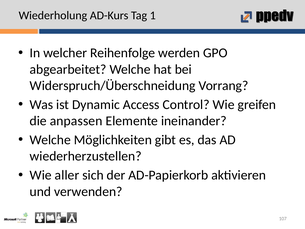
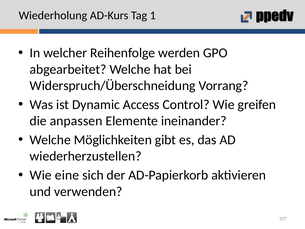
aller: aller -> eine
